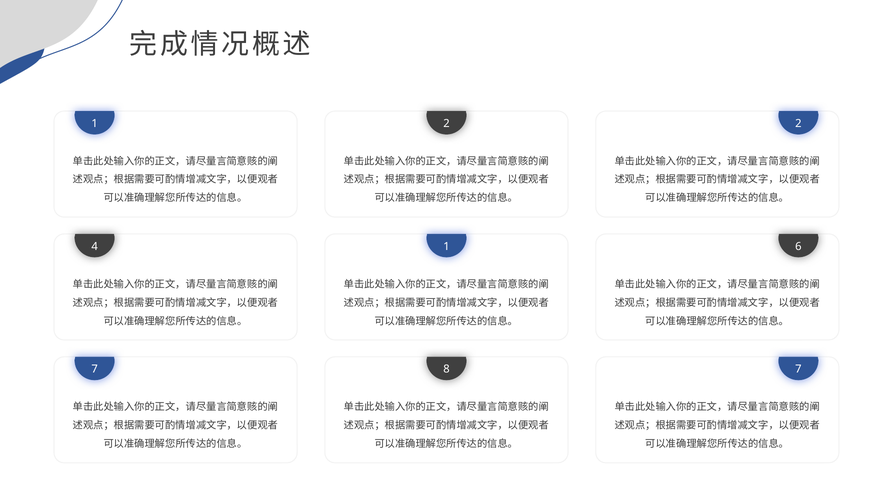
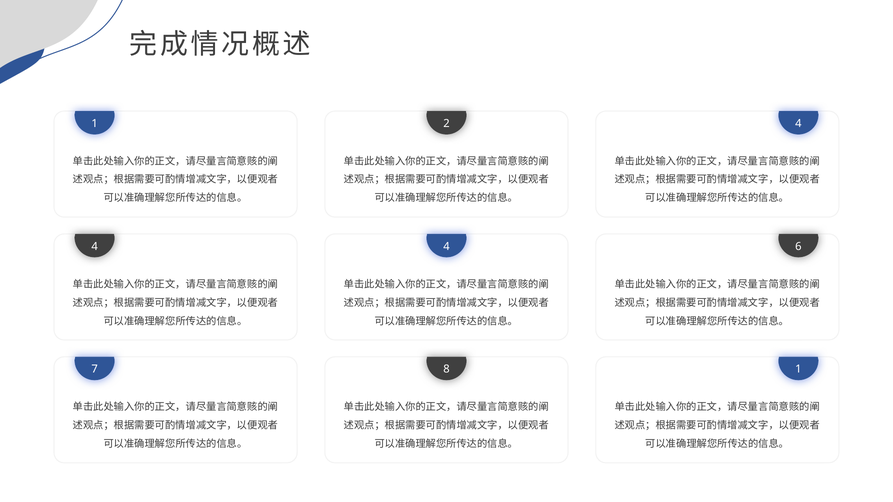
2 2: 2 -> 4
1 at (446, 247): 1 -> 4
8 7: 7 -> 1
